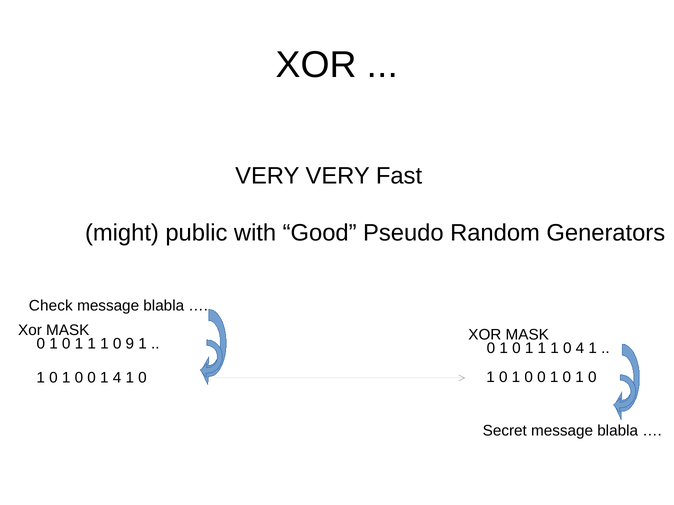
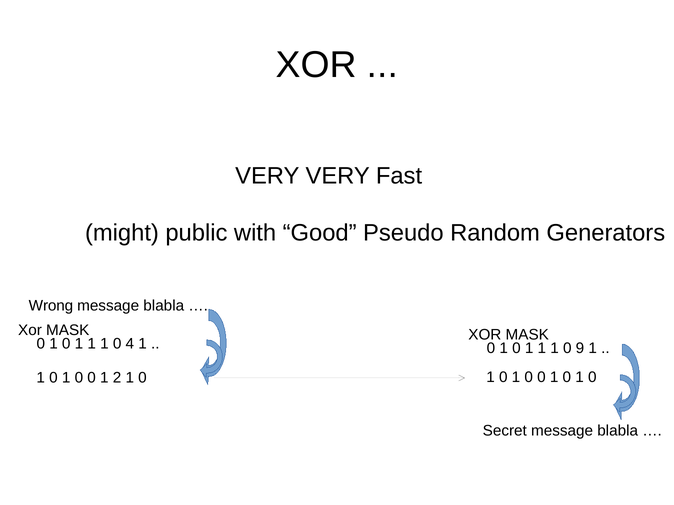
Check: Check -> Wrong
9: 9 -> 4
0 4: 4 -> 9
1 4: 4 -> 2
